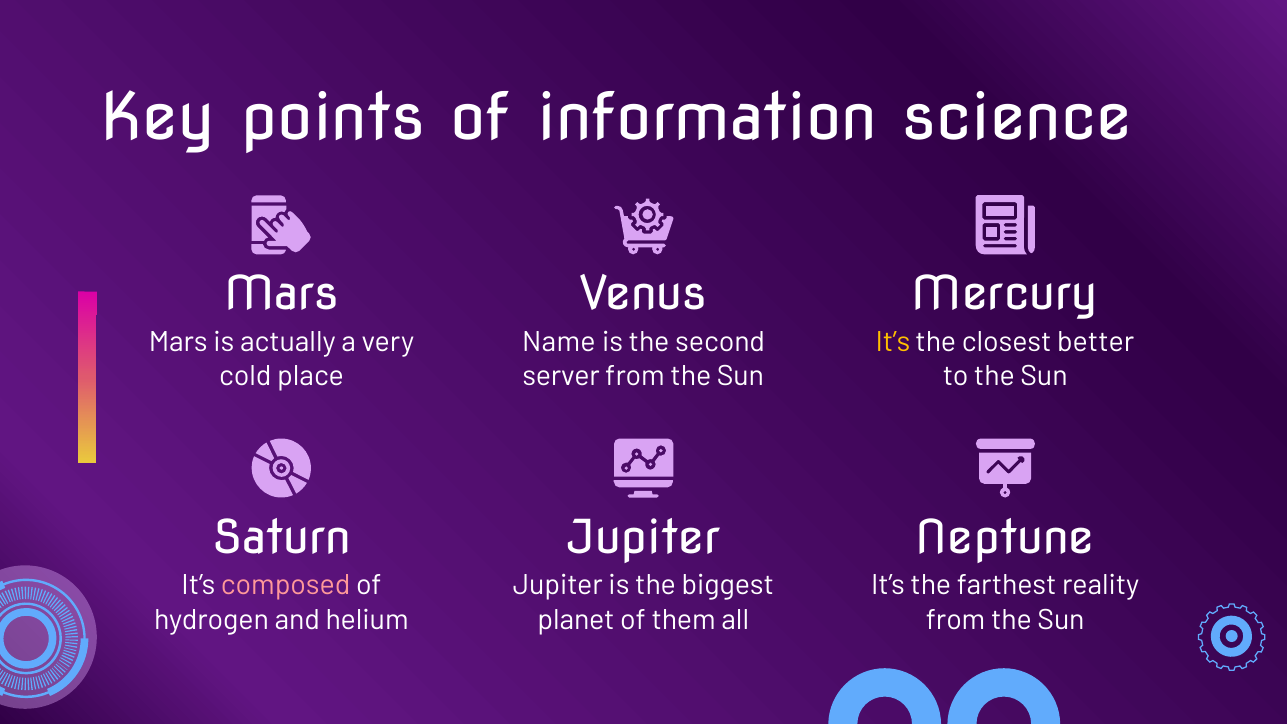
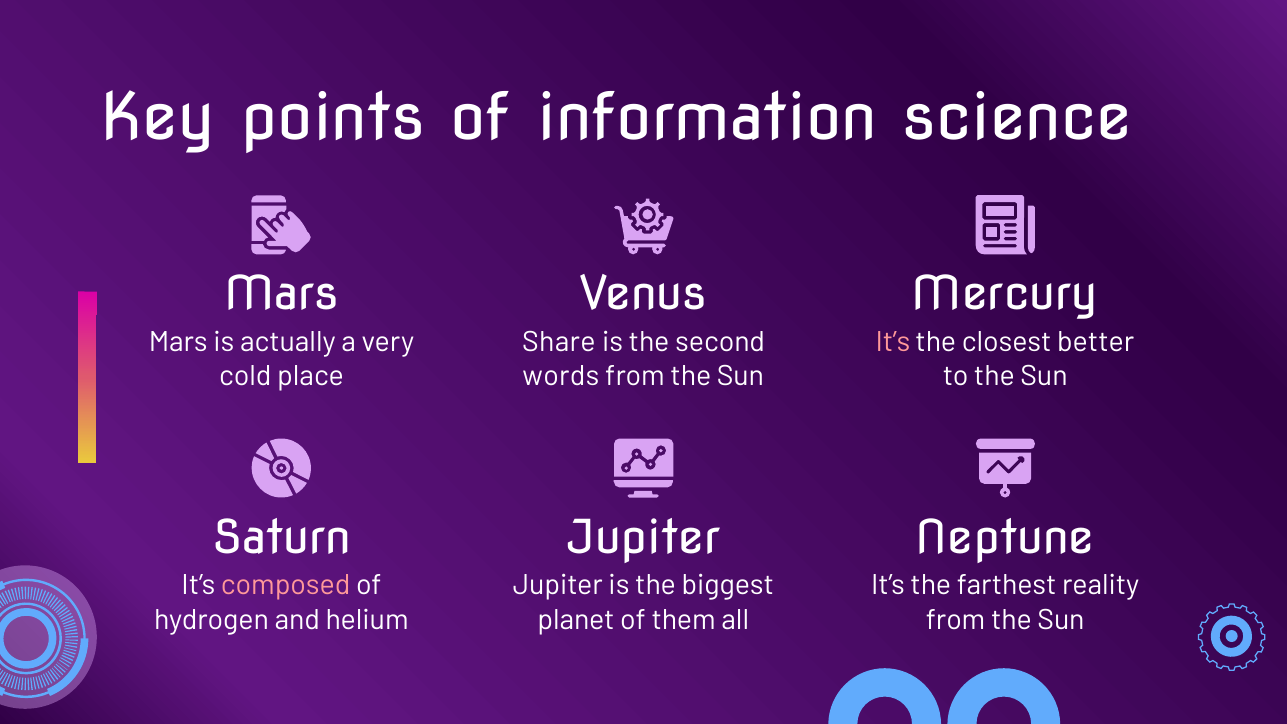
Name: Name -> Share
It’s at (893, 342) colour: yellow -> pink
server: server -> words
